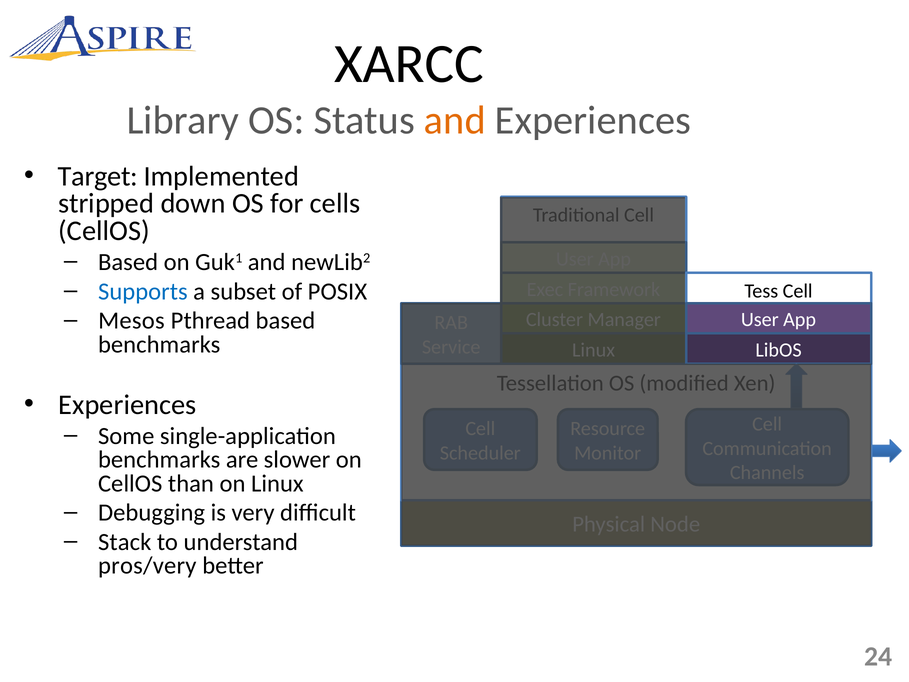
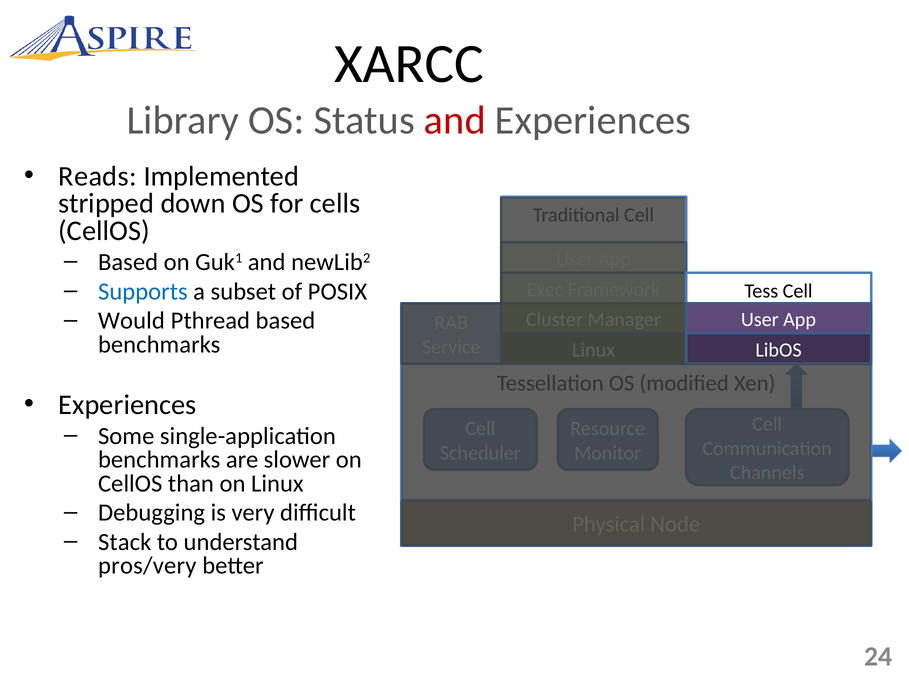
and at (455, 120) colour: orange -> red
Target: Target -> Reads
Mesos: Mesos -> Would
